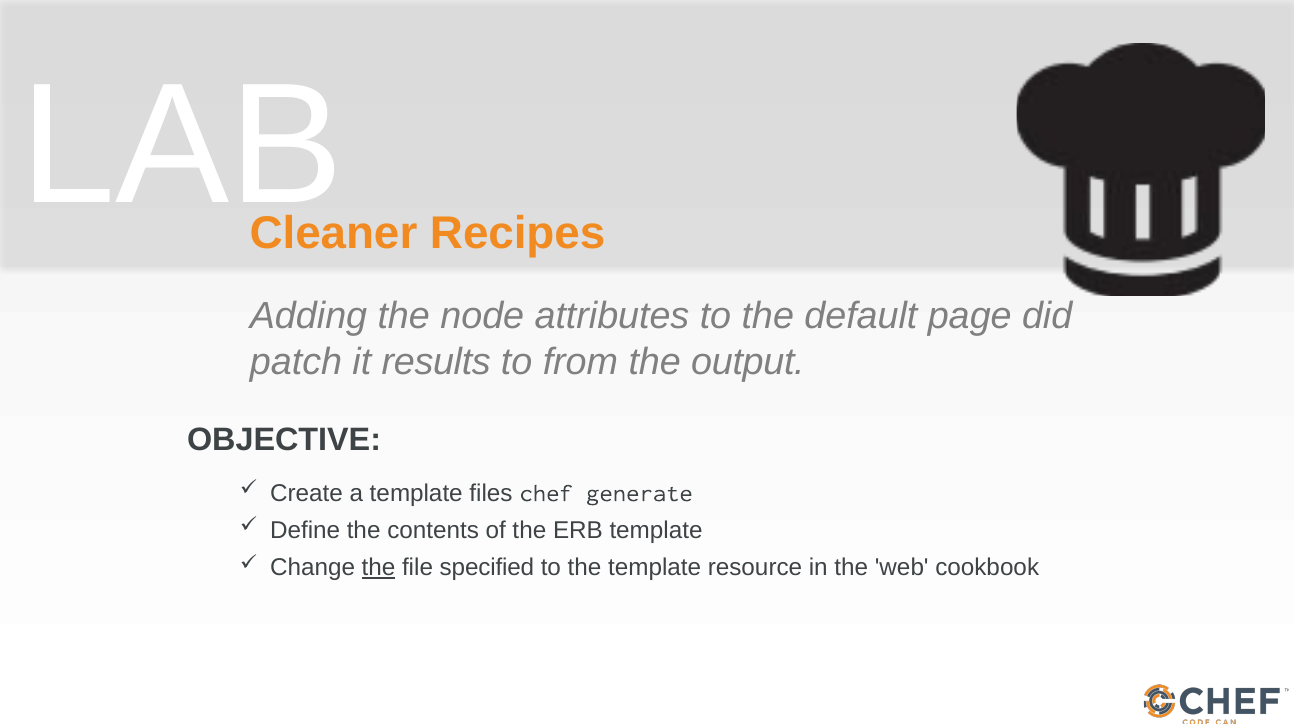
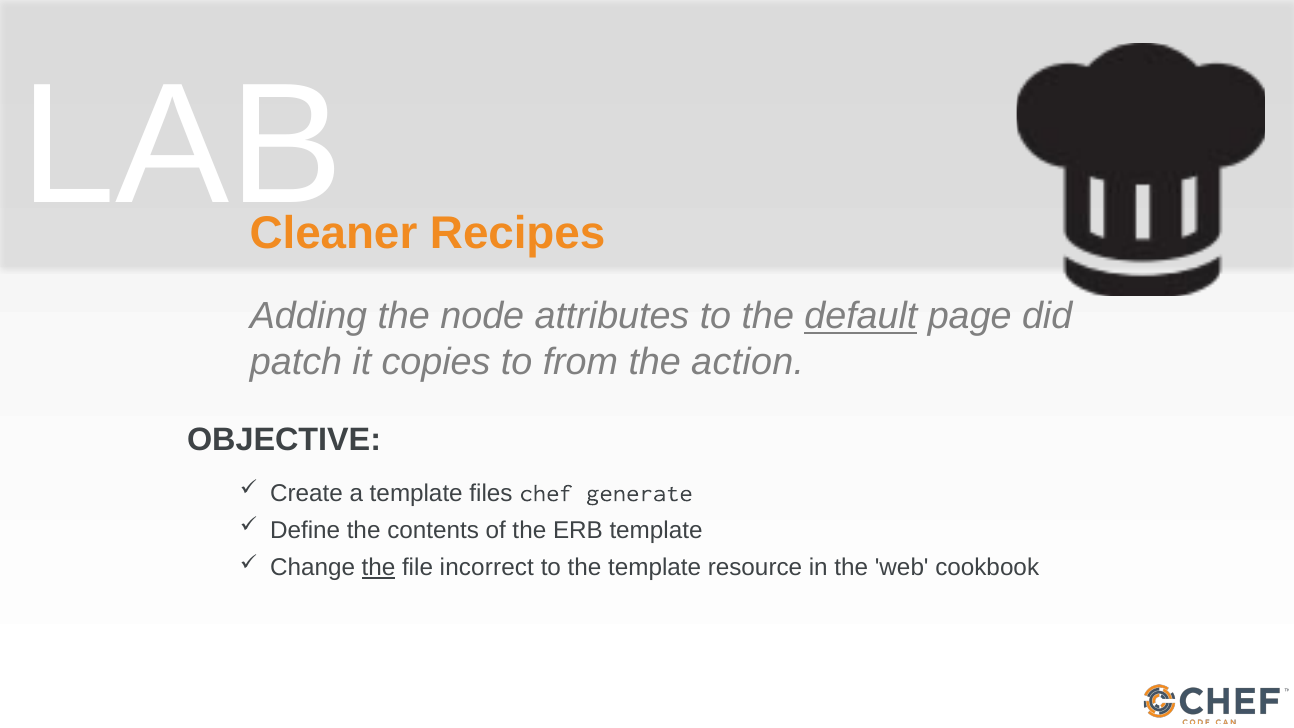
default underline: none -> present
results: results -> copies
output: output -> action
specified: specified -> incorrect
